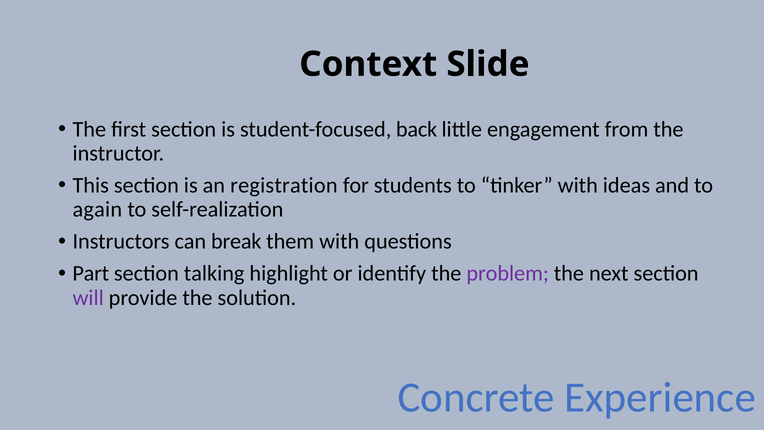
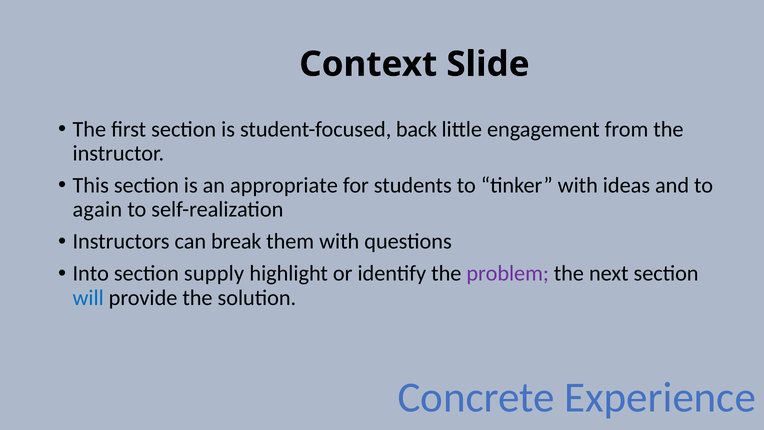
registration: registration -> appropriate
Part: Part -> Into
talking: talking -> supply
will colour: purple -> blue
